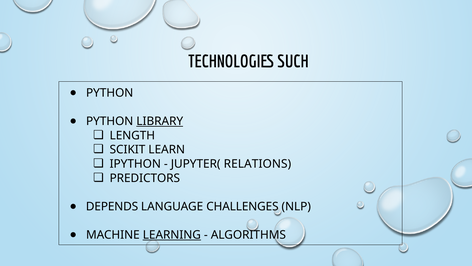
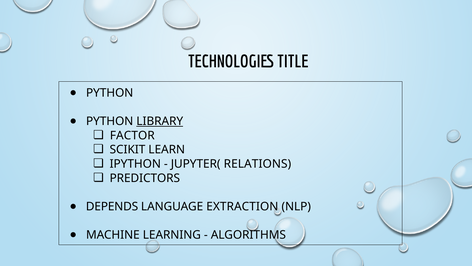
SUCH: SUCH -> TITLE
LENGTH: LENGTH -> FACTOR
CHALLENGES: CHALLENGES -> EXTRACTION
LEARNING underline: present -> none
